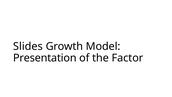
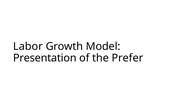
Slides: Slides -> Labor
Factor: Factor -> Prefer
